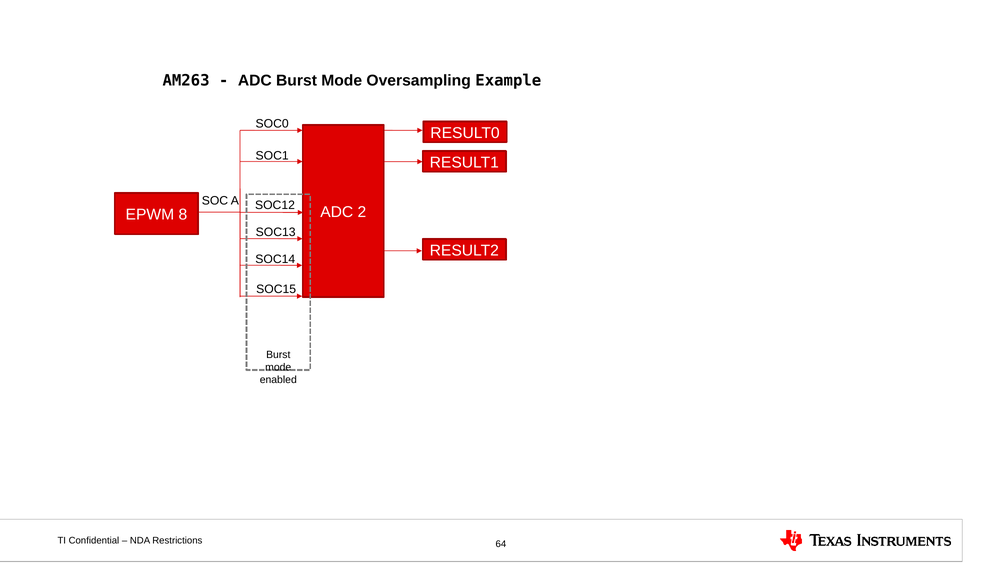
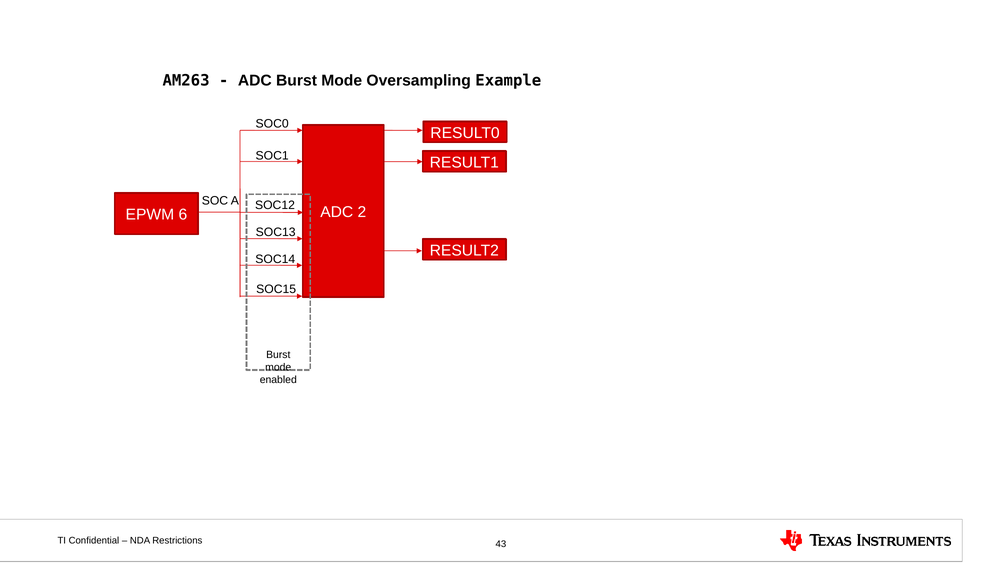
8: 8 -> 6
64: 64 -> 43
